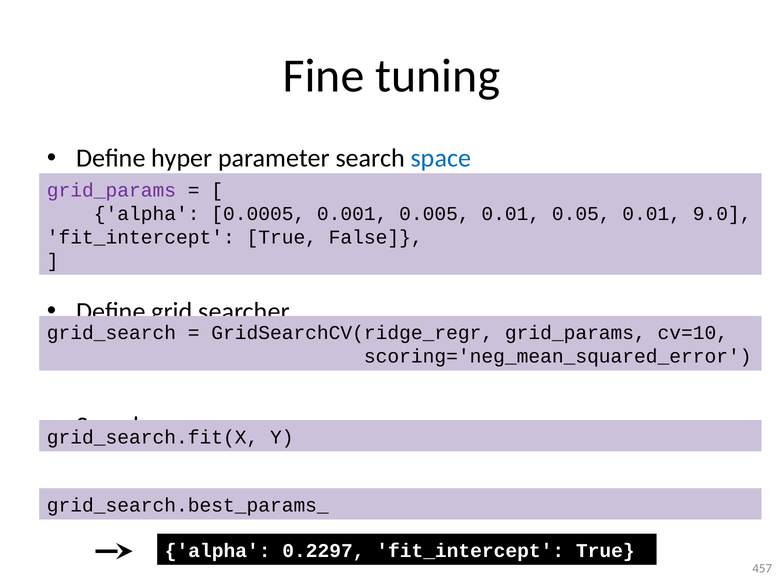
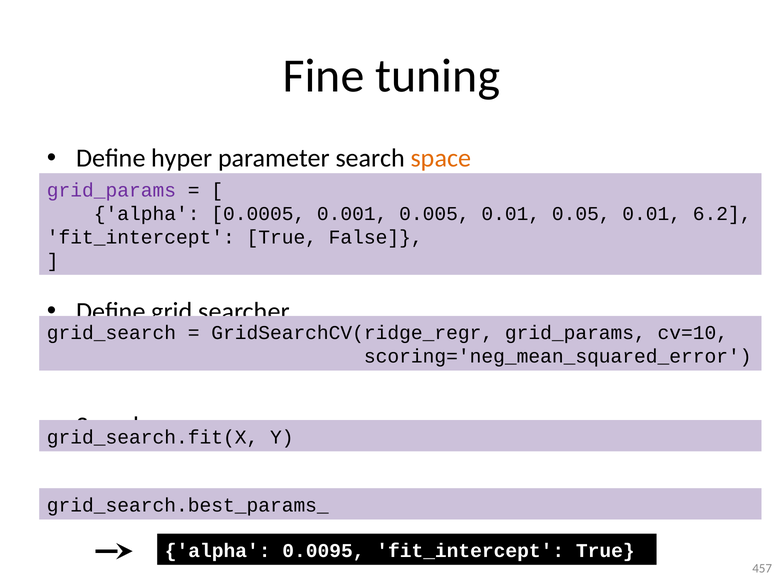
space colour: blue -> orange
9.0: 9.0 -> 6.2
0.2297: 0.2297 -> 0.0095
